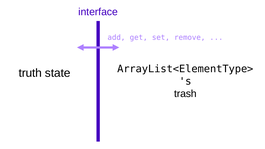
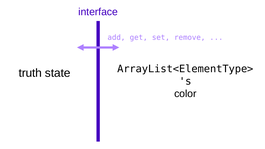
trash: trash -> color
